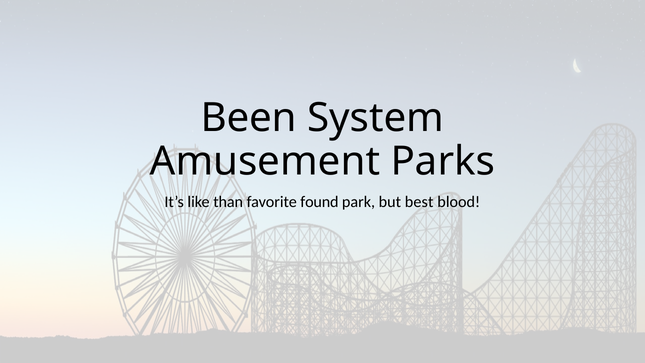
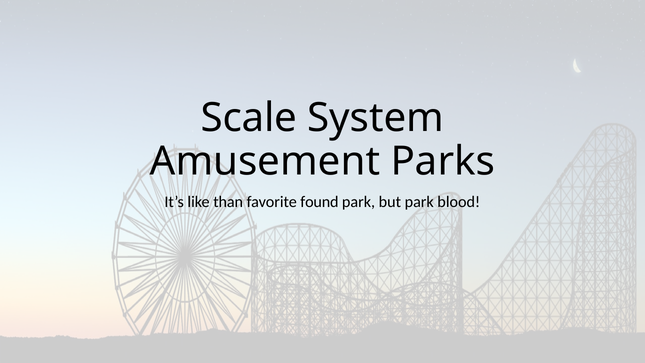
Been: Been -> Scale
but best: best -> park
